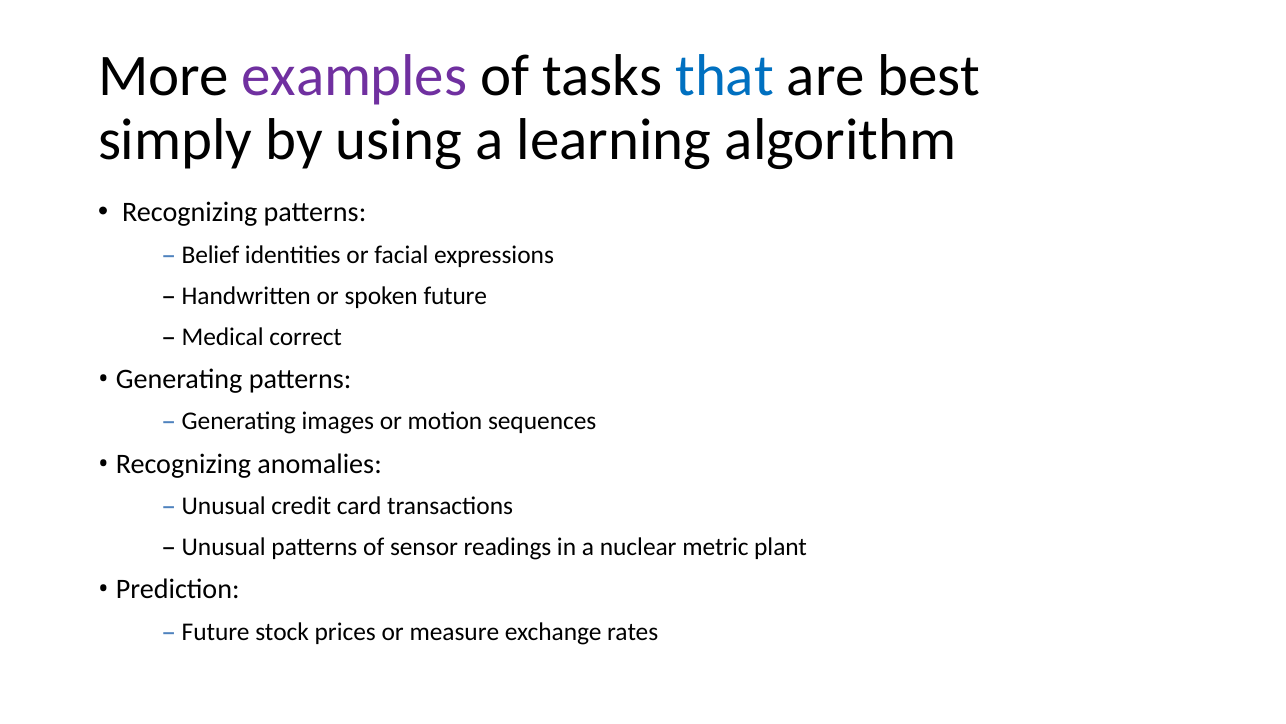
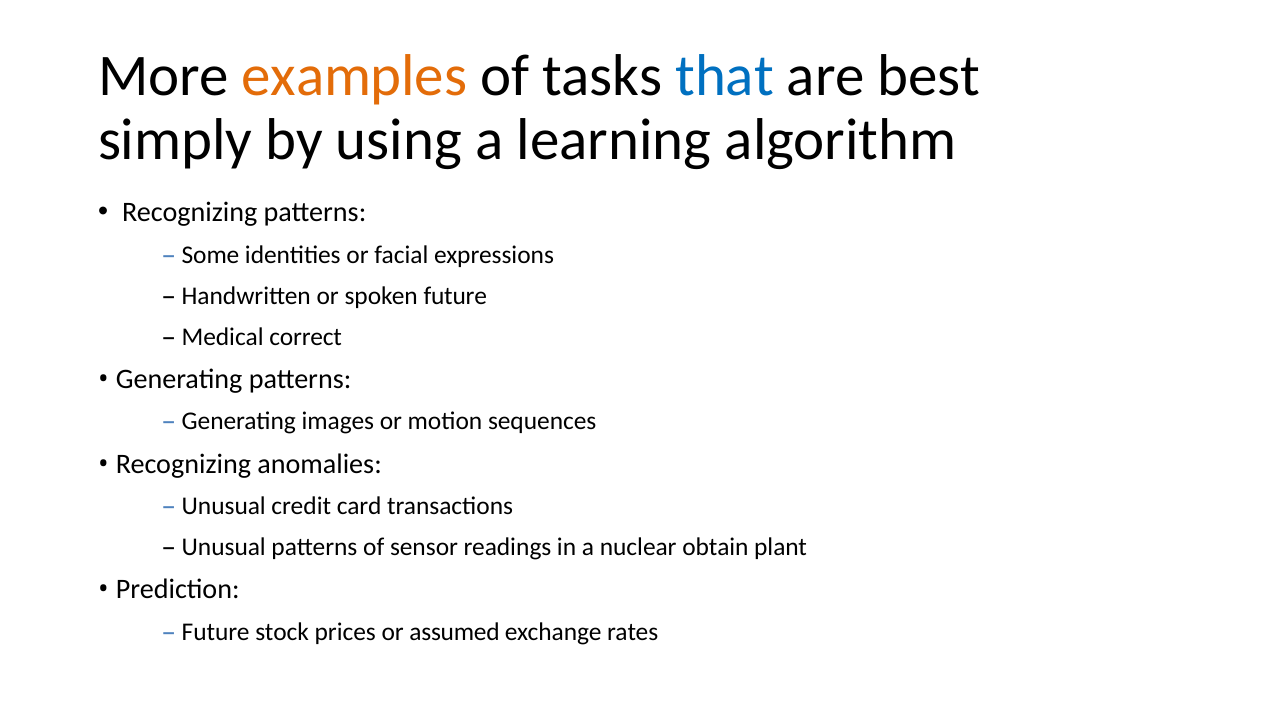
examples colour: purple -> orange
Belief: Belief -> Some
metric: metric -> obtain
measure: measure -> assumed
